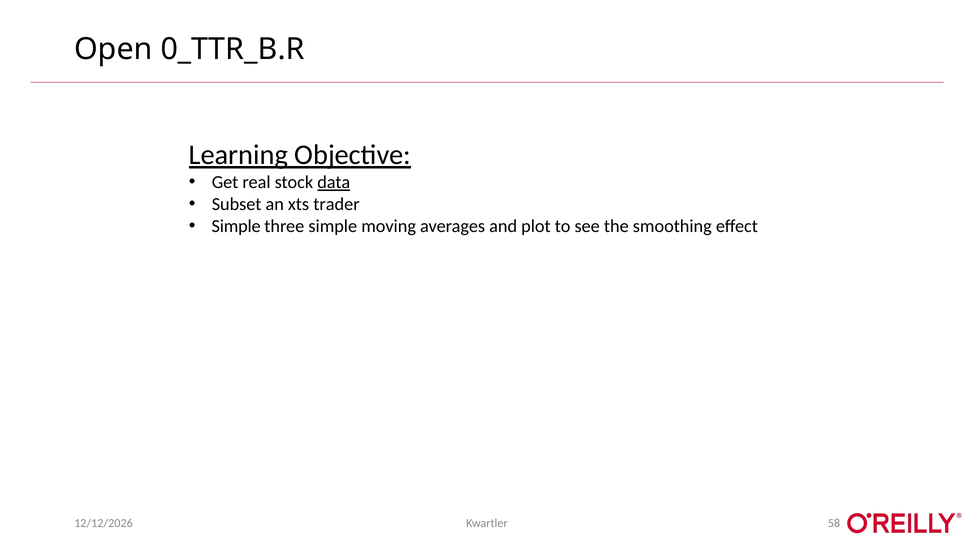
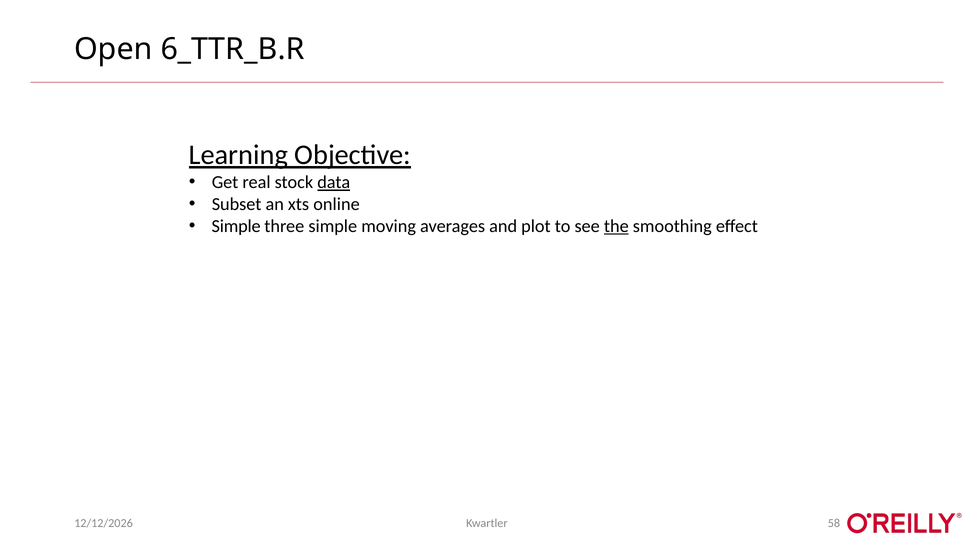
0_TTR_B.R: 0_TTR_B.R -> 6_TTR_B.R
trader: trader -> online
the underline: none -> present
